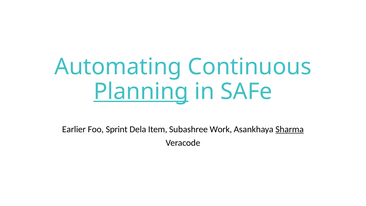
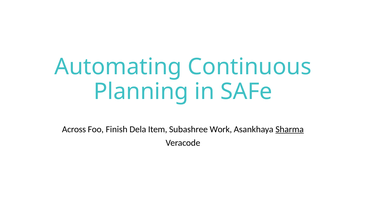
Planning underline: present -> none
Earlier: Earlier -> Across
Sprint: Sprint -> Finish
